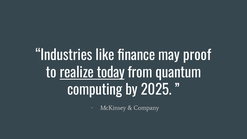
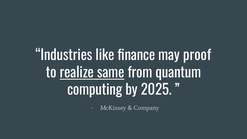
today: today -> same
